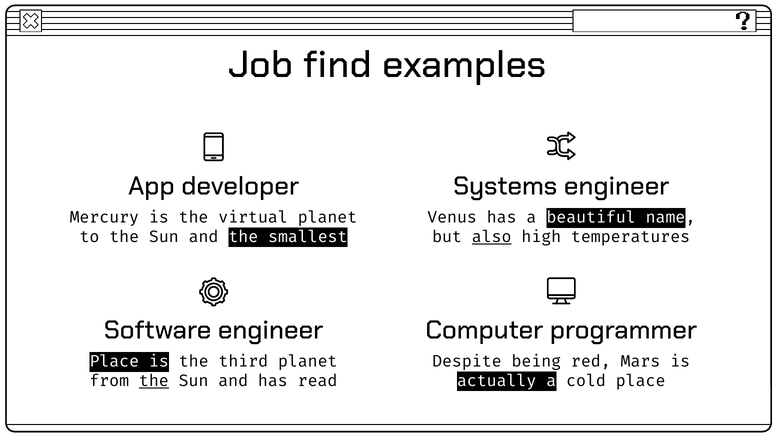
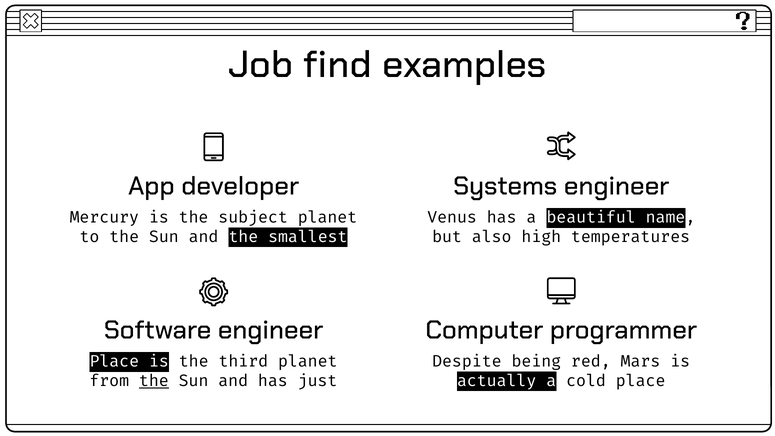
virtual: virtual -> subject
also underline: present -> none
read: read -> just
